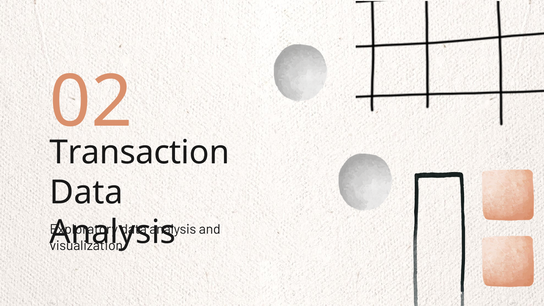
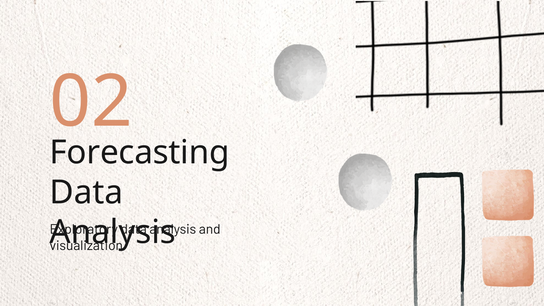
Transaction: Transaction -> Forecasting
